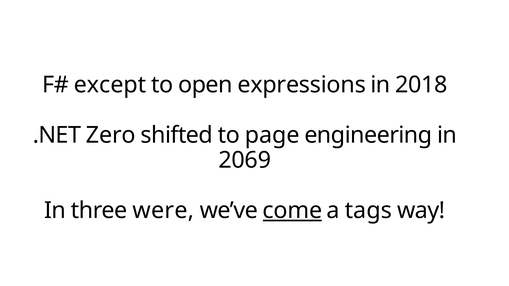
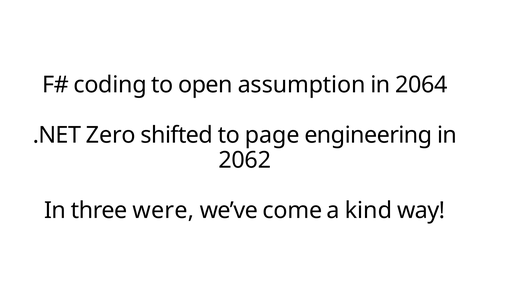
except: except -> coding
expressions: expressions -> assumption
2018: 2018 -> 2064
2069: 2069 -> 2062
come underline: present -> none
tags: tags -> kind
